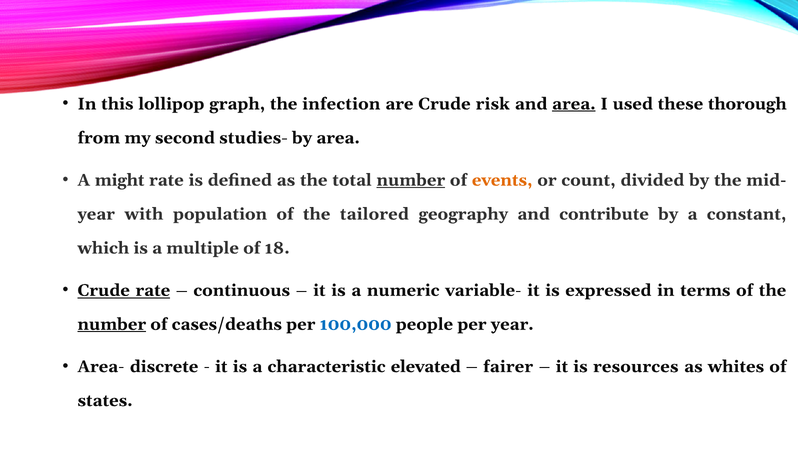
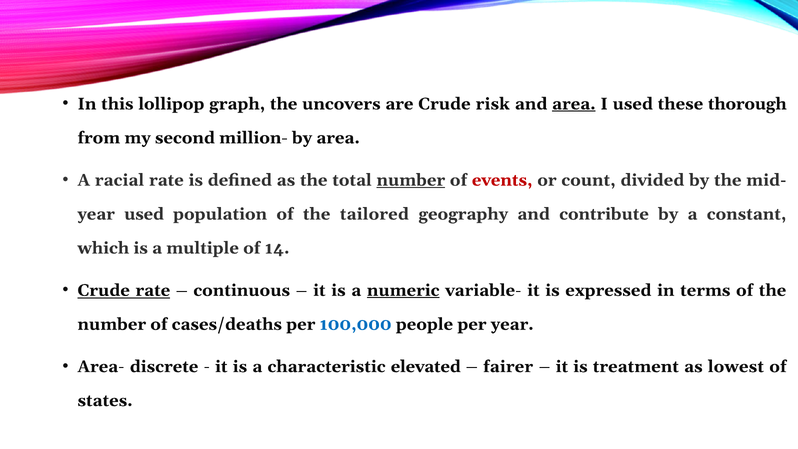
infection: infection -> uncovers
studies-: studies- -> million-
might: might -> racial
events colour: orange -> red
year with: with -> used
18: 18 -> 14
numeric underline: none -> present
number at (112, 324) underline: present -> none
resources: resources -> treatment
whites: whites -> lowest
